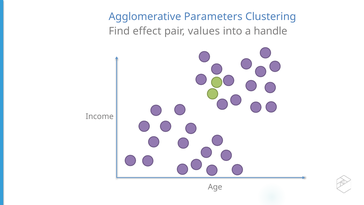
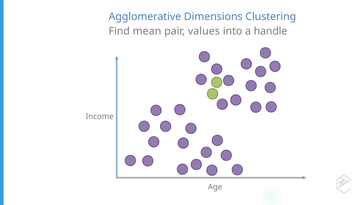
Parameters: Parameters -> Dimensions
effect: effect -> mean
